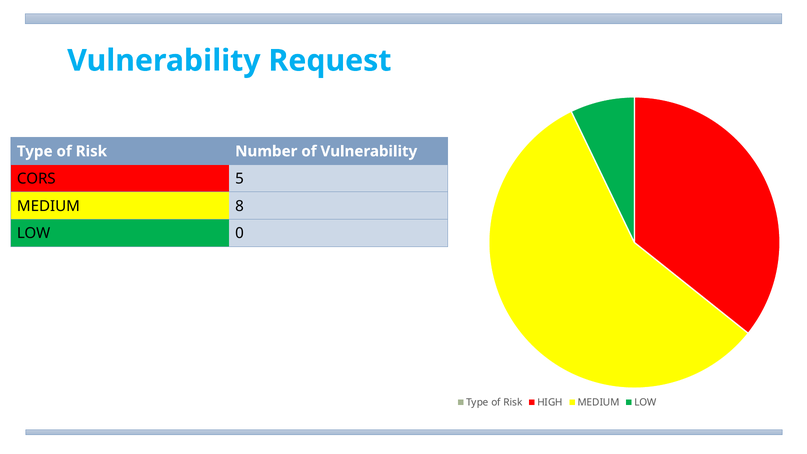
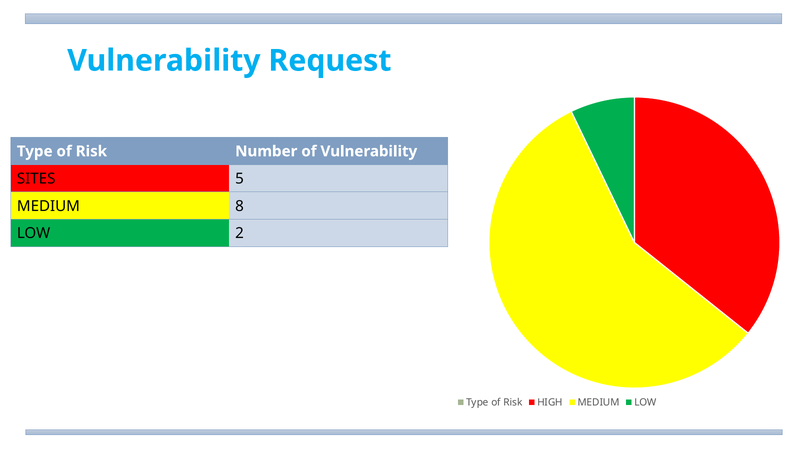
CORS: CORS -> SITES
0: 0 -> 2
